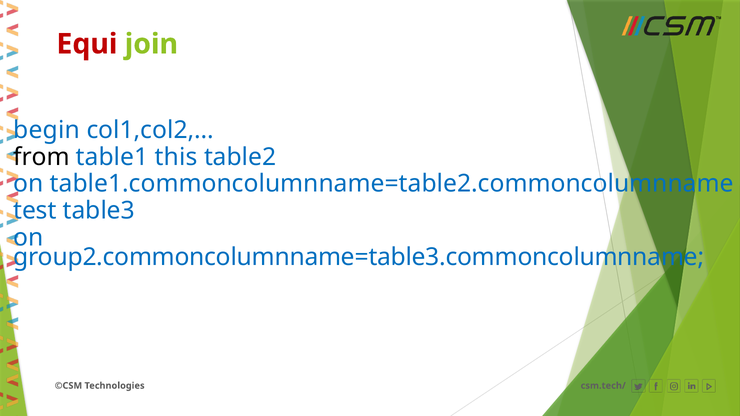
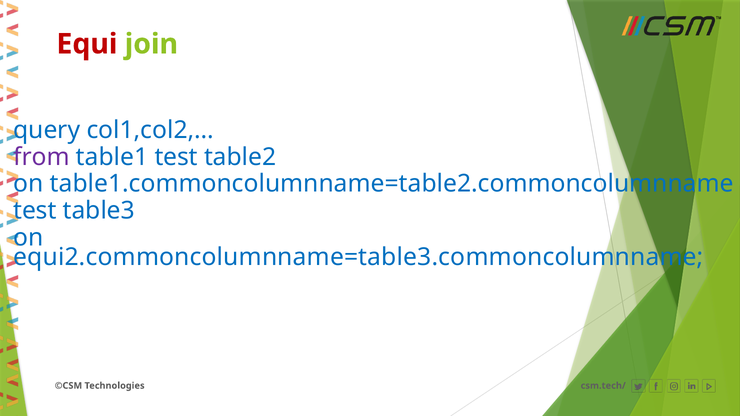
begin: begin -> query
from colour: black -> purple
table1 this: this -> test
group2.commoncolumnname=table3.commoncolumnname: group2.commoncolumnname=table3.commoncolumnname -> equi2.commoncolumnname=table3.commoncolumnname
